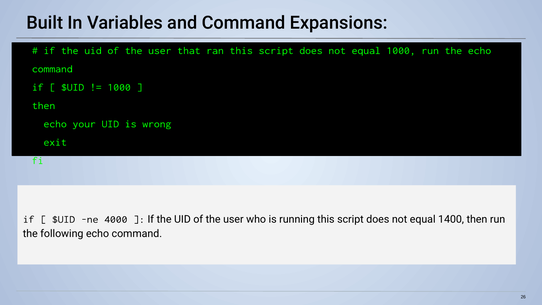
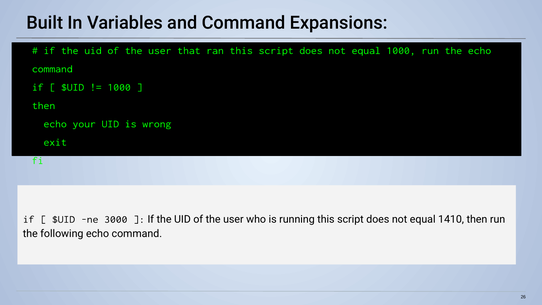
4000: 4000 -> 3000
1400: 1400 -> 1410
